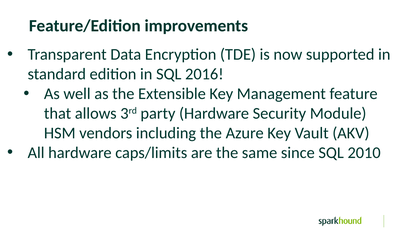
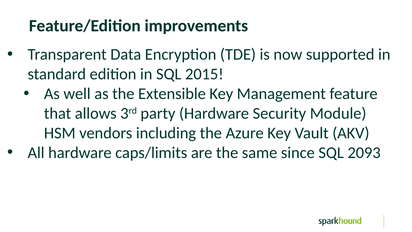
2016: 2016 -> 2015
2010: 2010 -> 2093
